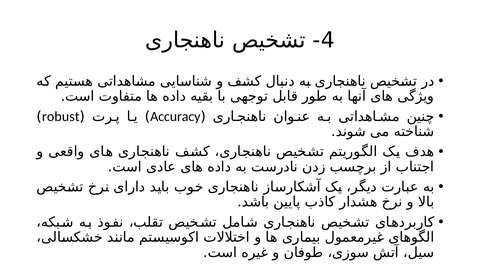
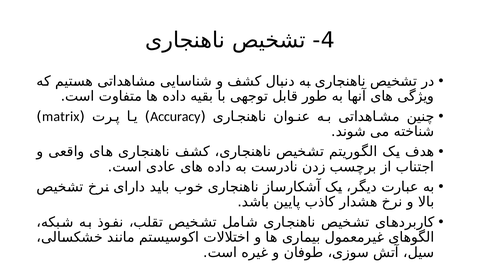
robust: robust -> matrix
